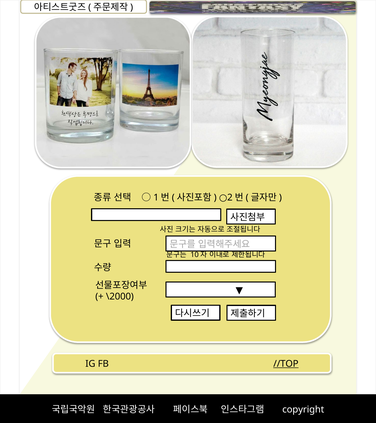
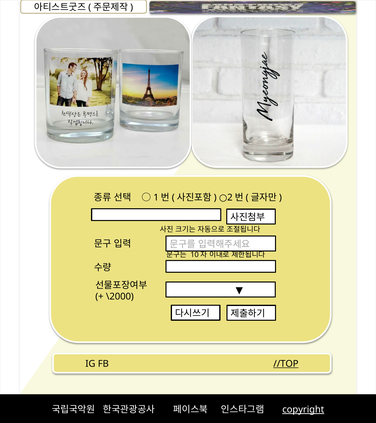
copyright underline: none -> present
